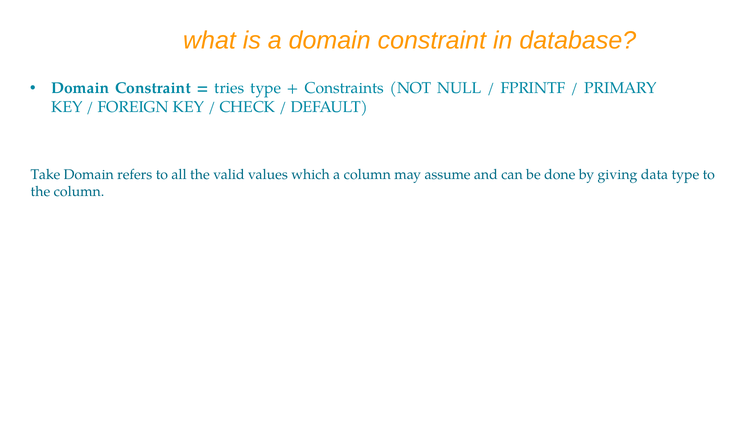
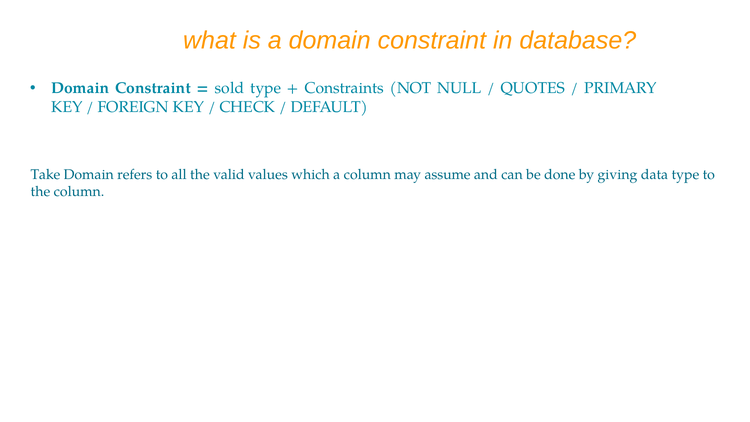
tries: tries -> sold
FPRINTF: FPRINTF -> QUOTES
